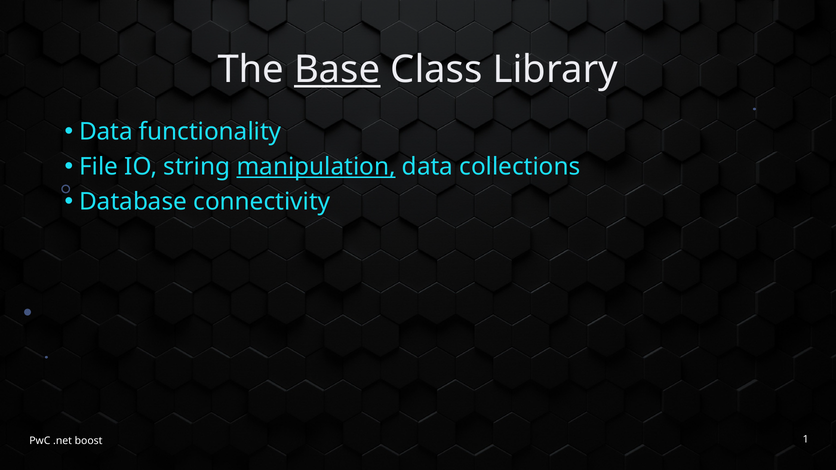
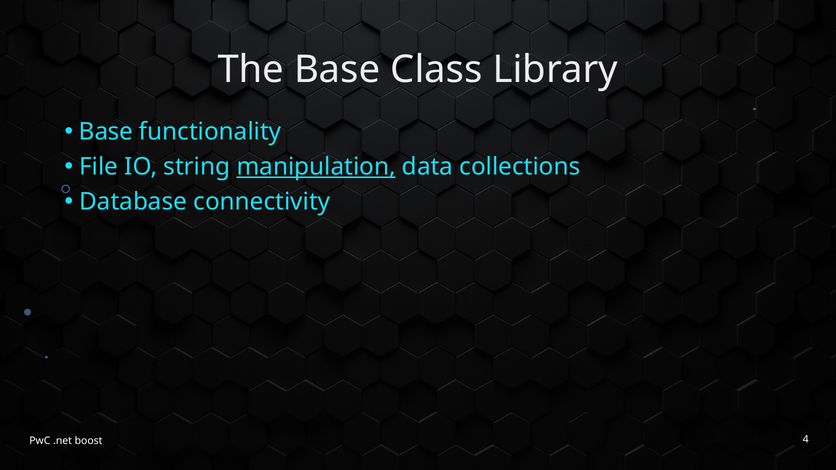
Base at (337, 70) underline: present -> none
Data at (106, 132): Data -> Base
1: 1 -> 4
